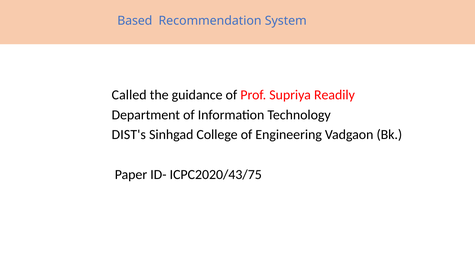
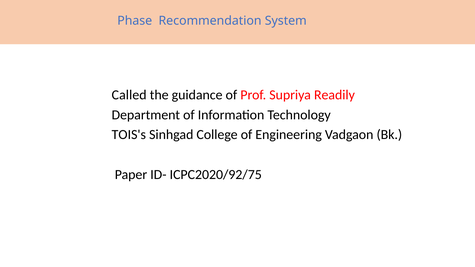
Based: Based -> Phase
DIST's: DIST's -> TOIS's
ICPC2020/43/75: ICPC2020/43/75 -> ICPC2020/92/75
